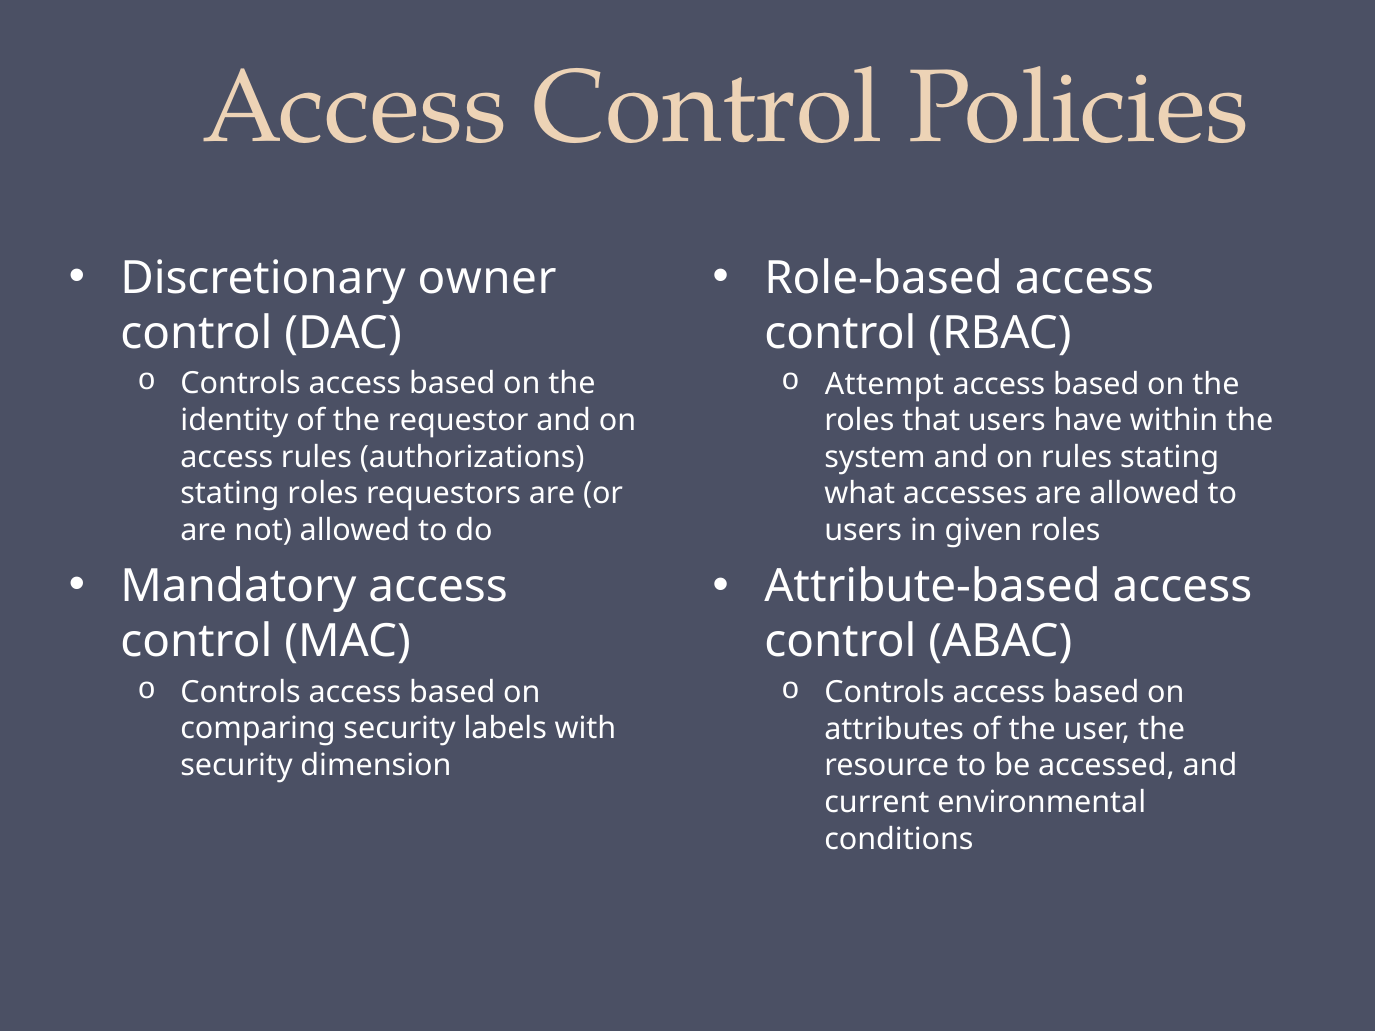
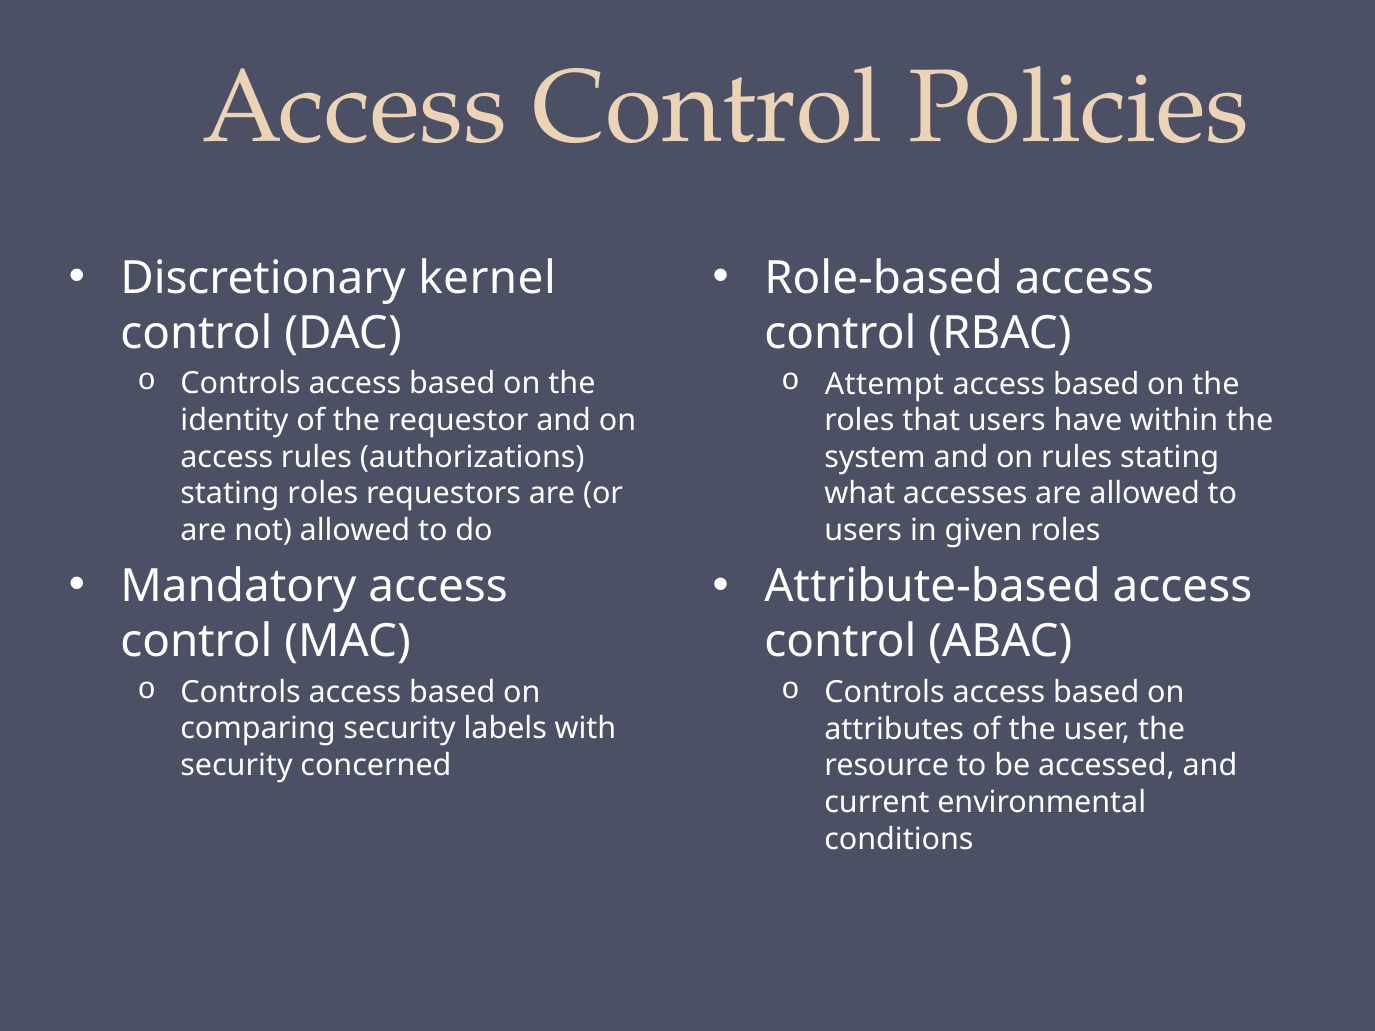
owner: owner -> kernel
dimension: dimension -> concerned
